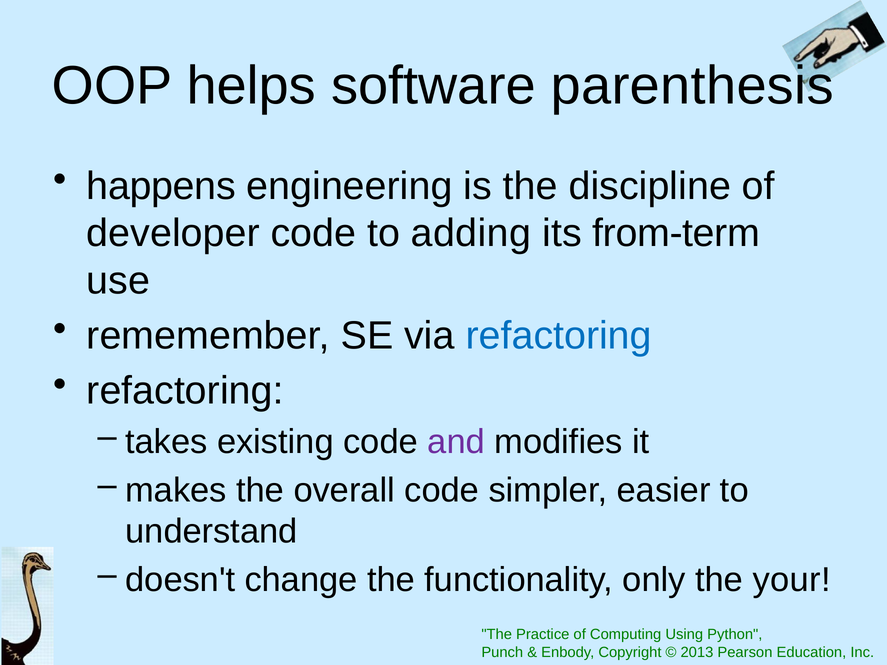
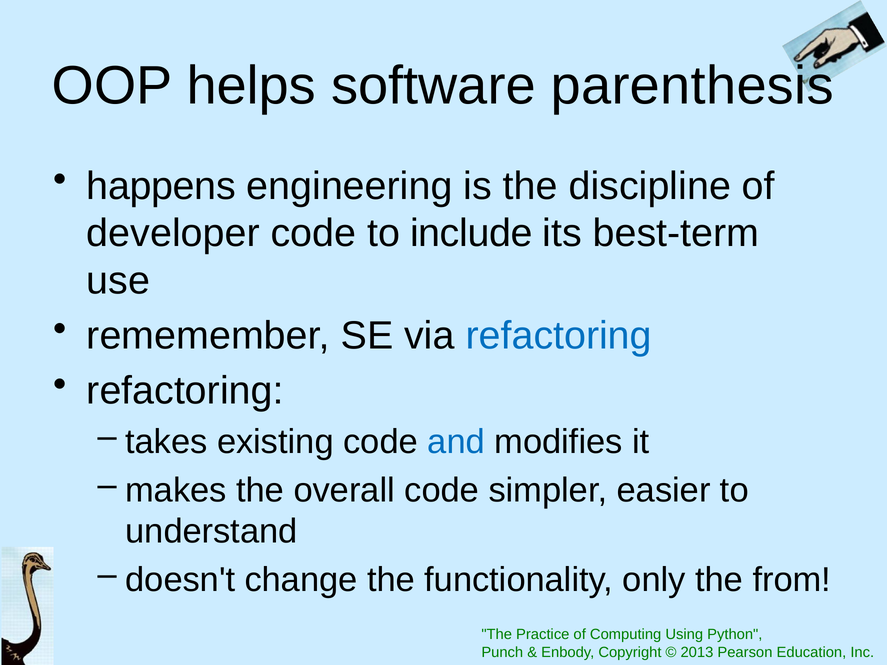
adding: adding -> include
from-term: from-term -> best-term
and colour: purple -> blue
your: your -> from
